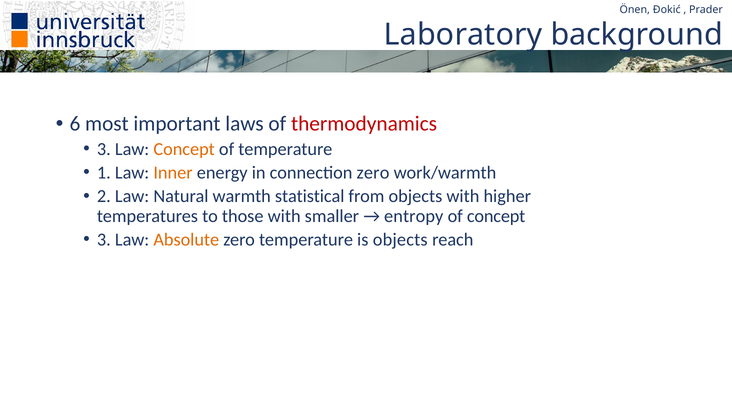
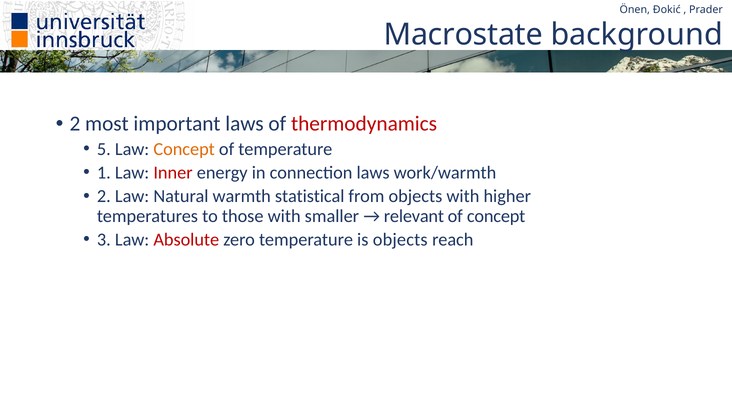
Laboratory: Laboratory -> Macrostate
6 at (75, 124): 6 -> 2
3 at (104, 149): 3 -> 5
Inner colour: orange -> red
connection zero: zero -> laws
entropy: entropy -> relevant
Absolute colour: orange -> red
